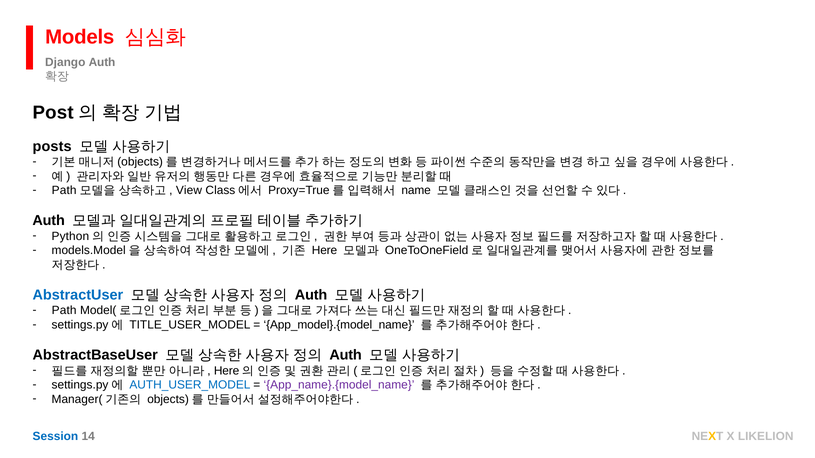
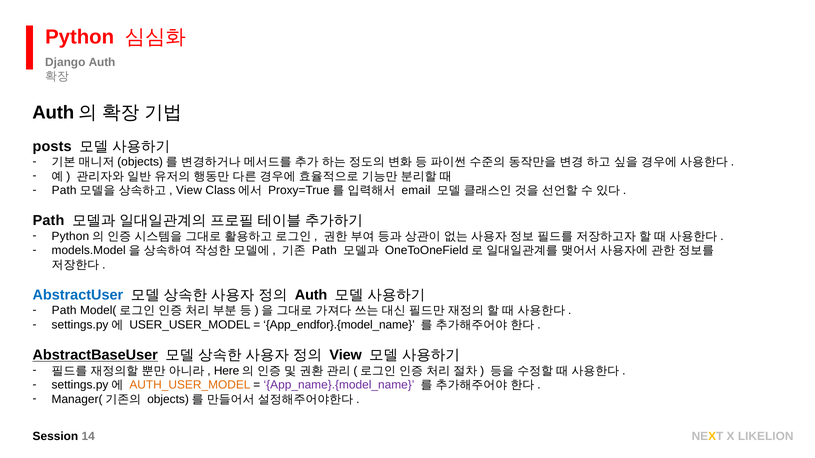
Models at (80, 37): Models -> Python
Post at (53, 113): Post -> Auth
name: name -> email
Auth at (49, 221): Auth -> Path
Here at (324, 251): Here -> Path
TITLE_USER_MODEL: TITLE_USER_MODEL -> USER_USER_MODEL
App_model}.{model_name: App_model}.{model_name -> App_endfor}.{model_name
AbstractBaseUser underline: none -> present
Auth at (346, 355): Auth -> View
AUTH_USER_MODEL colour: blue -> orange
Session colour: blue -> black
